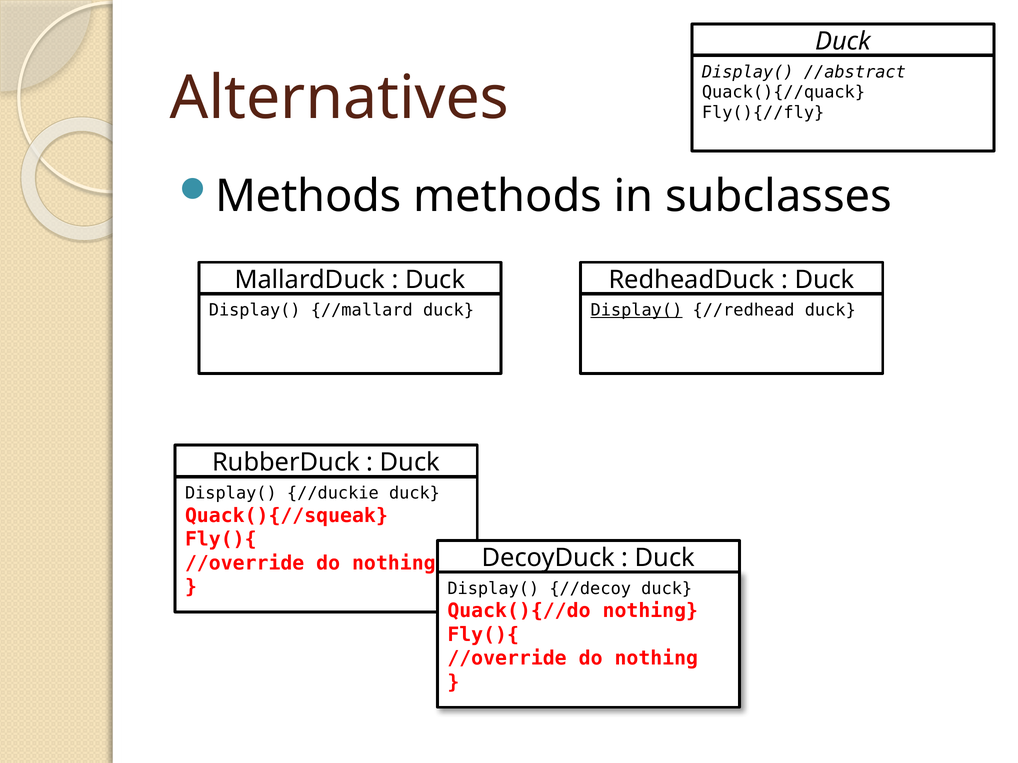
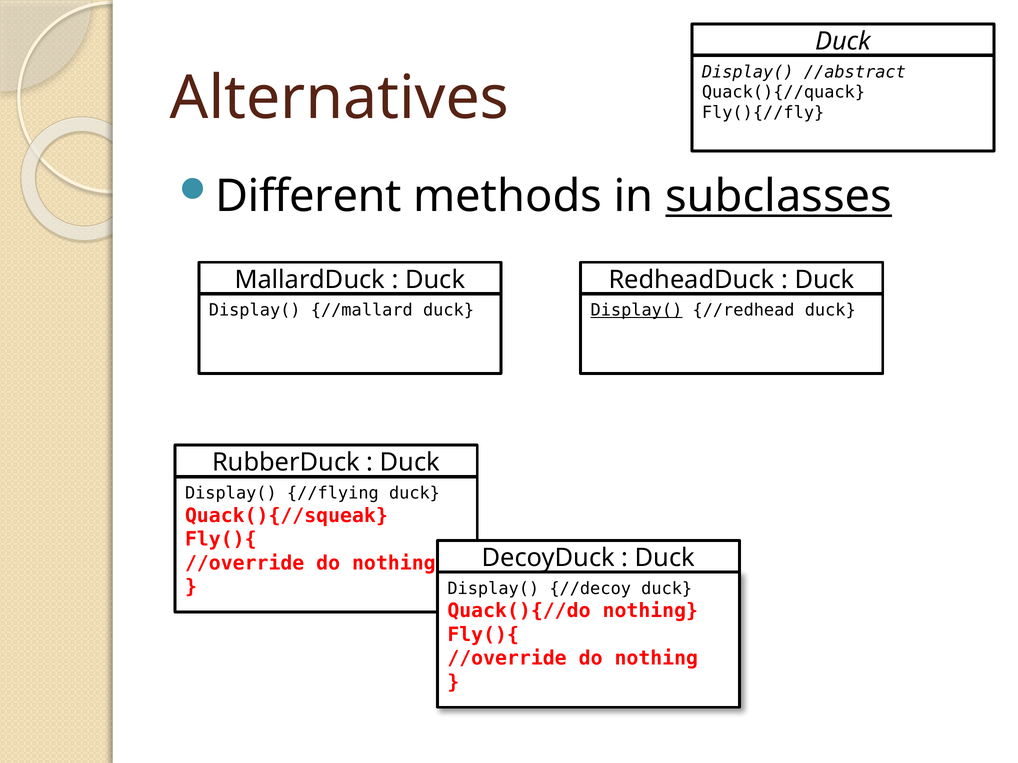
Methods at (308, 197): Methods -> Different
subclasses underline: none -> present
//duckie: //duckie -> //flying
